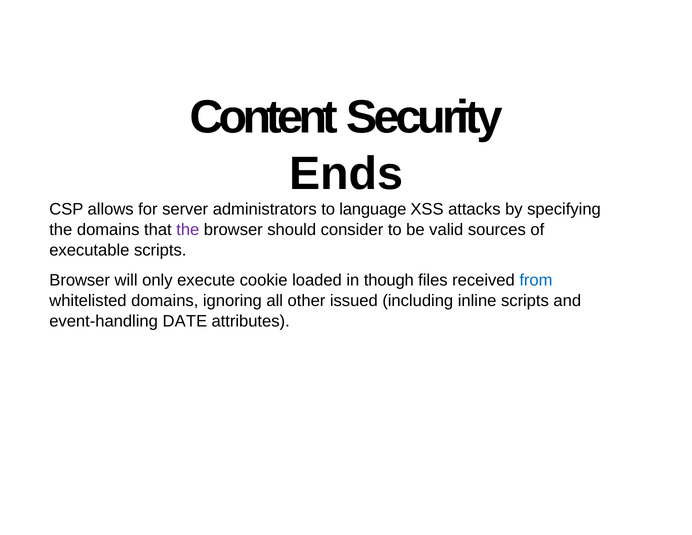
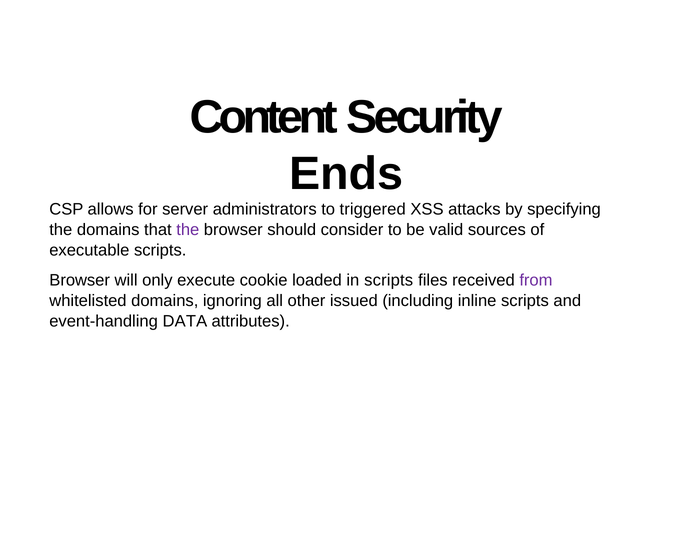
language: language -> triggered
in though: though -> scripts
from colour: blue -> purple
DATE: DATE -> DATA
